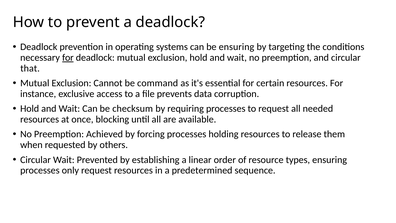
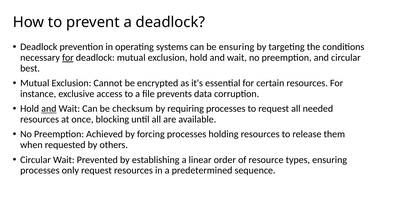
that: that -> best
command: command -> encrypted
and at (49, 109) underline: none -> present
